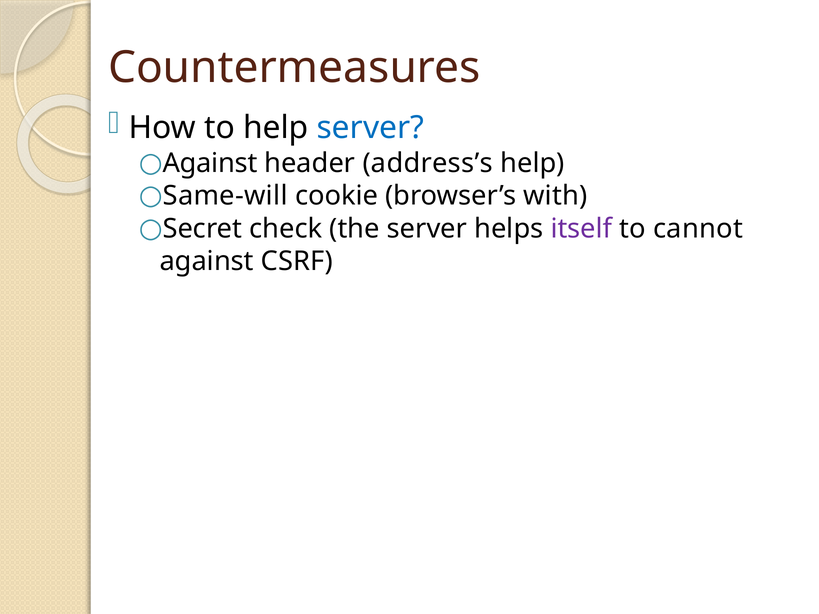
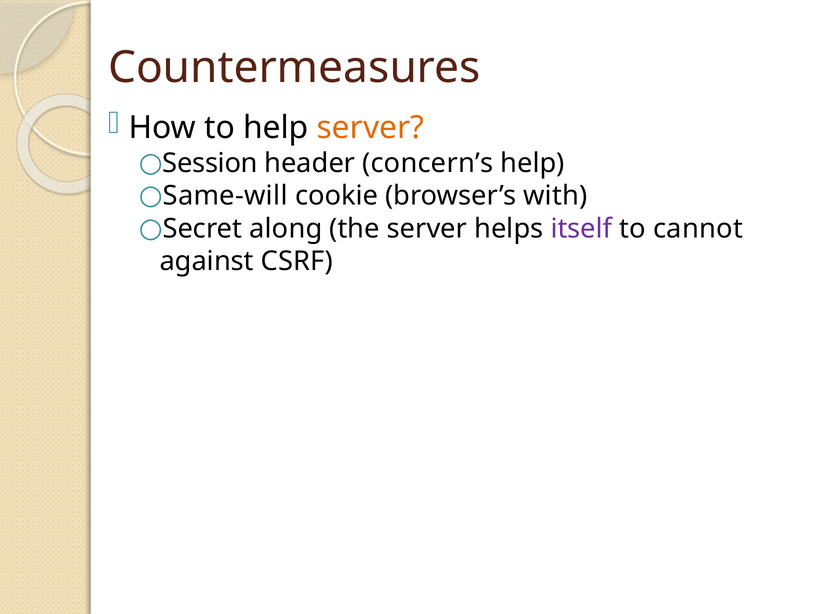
server at (370, 128) colour: blue -> orange
Against at (210, 163): Against -> Session
address’s: address’s -> concern’s
check: check -> along
